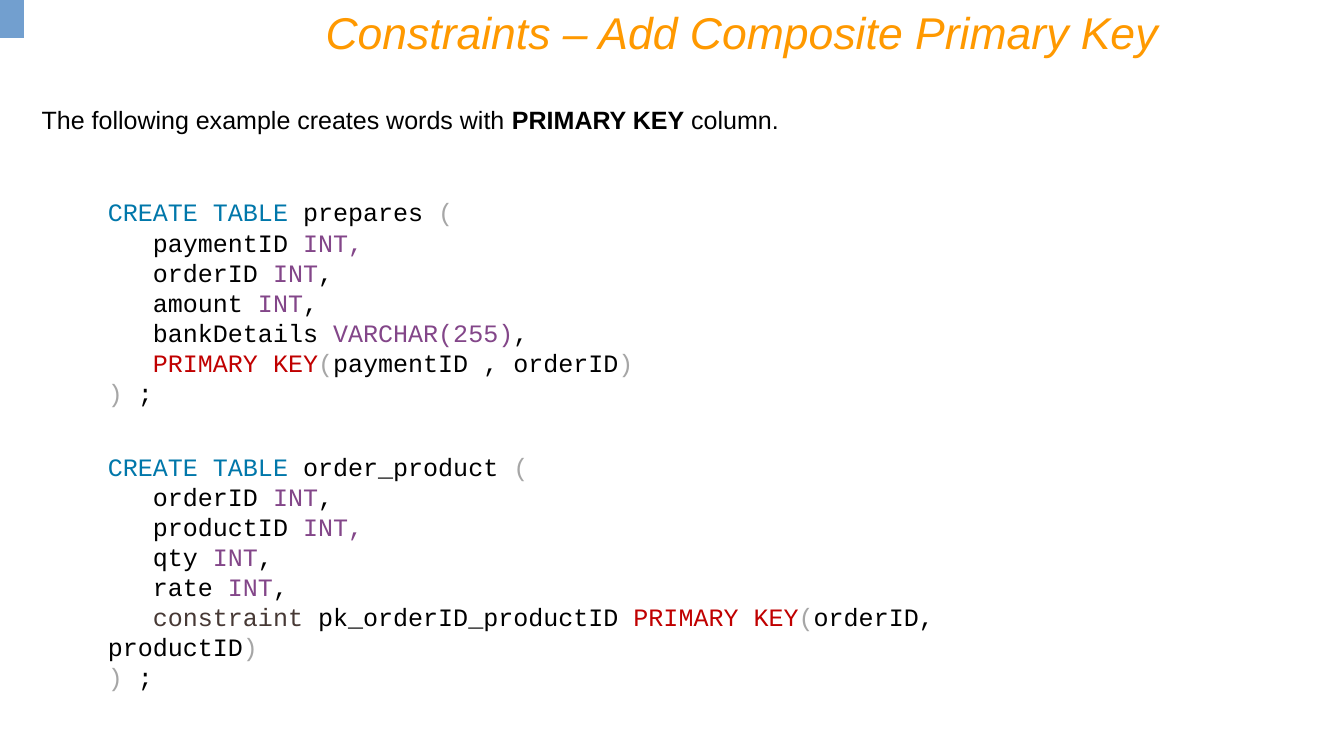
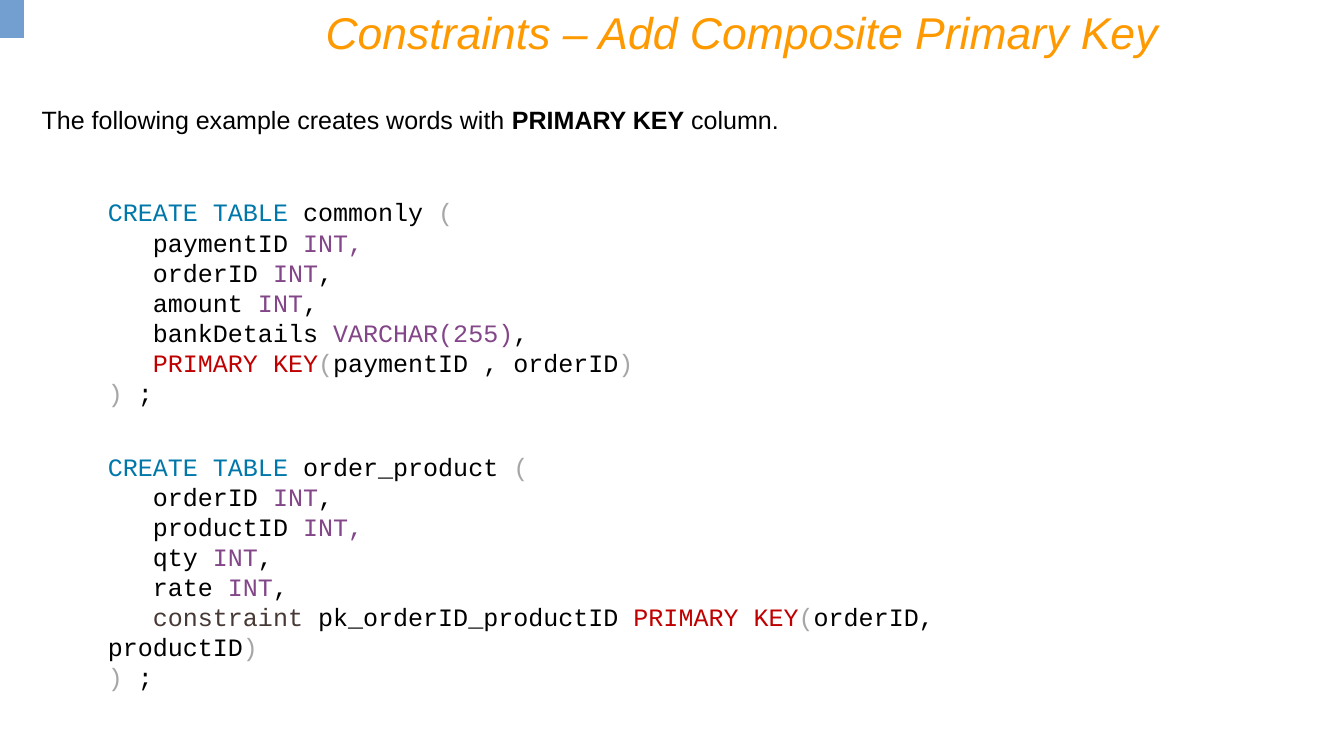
prepares: prepares -> commonly
